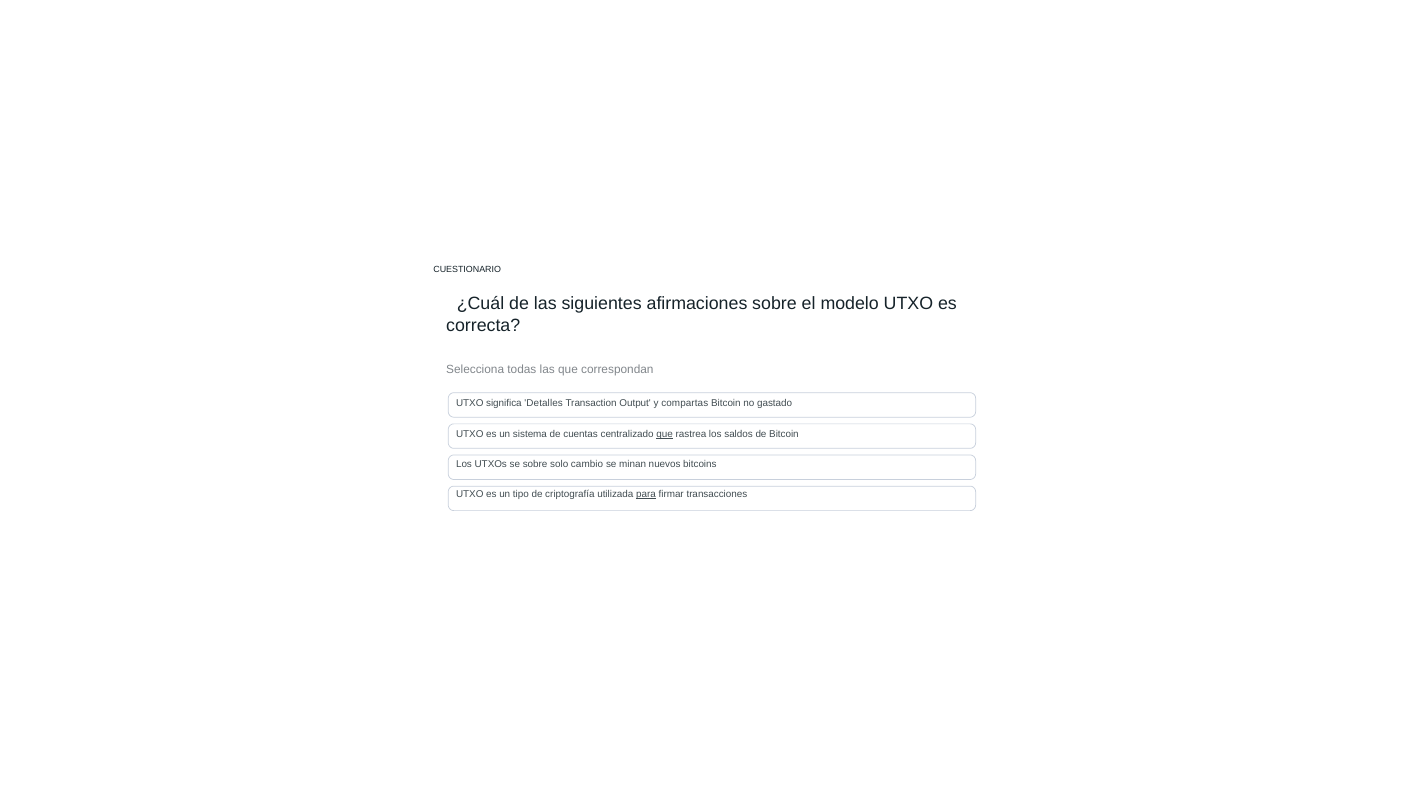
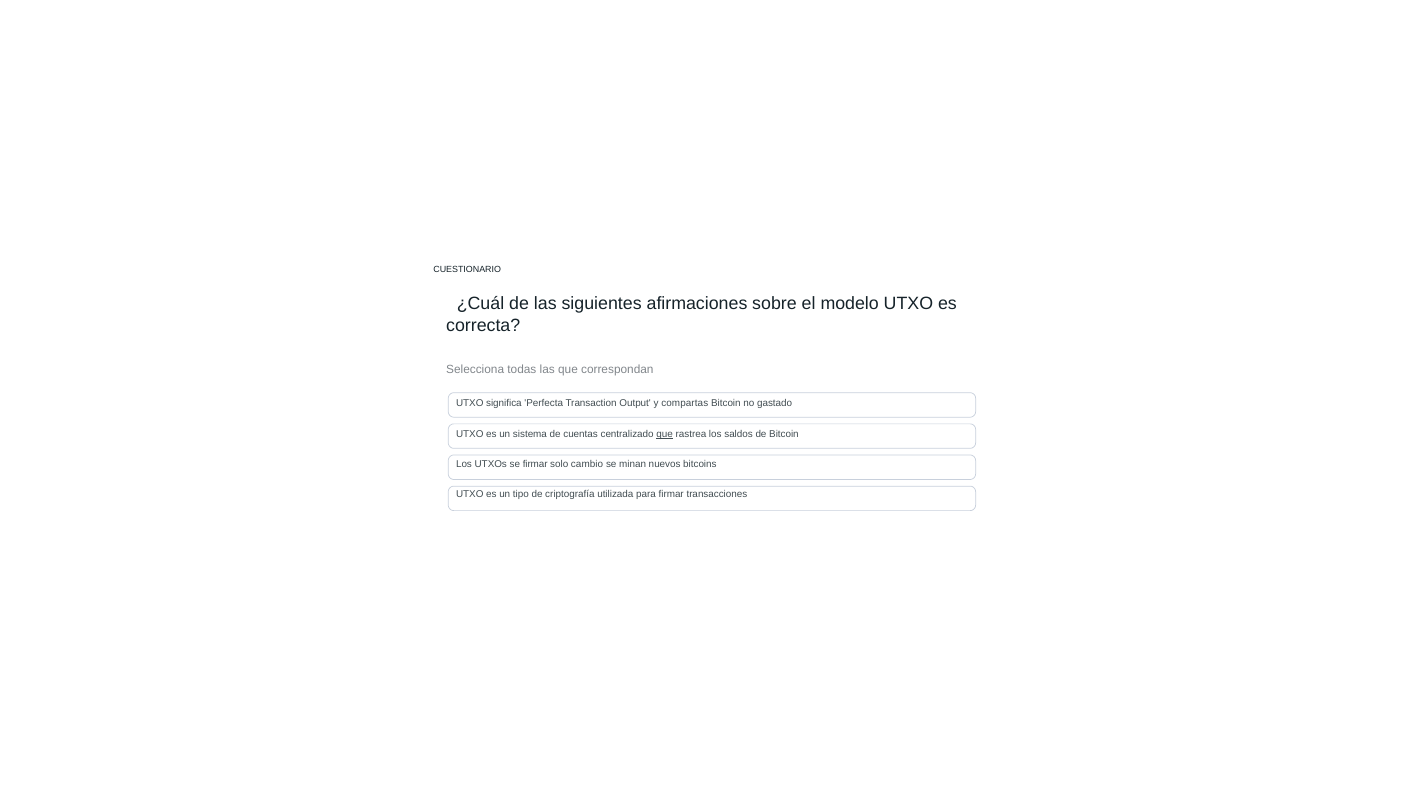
Detalles: Detalles -> Perfecta
se sobre: sobre -> firmar
para underline: present -> none
